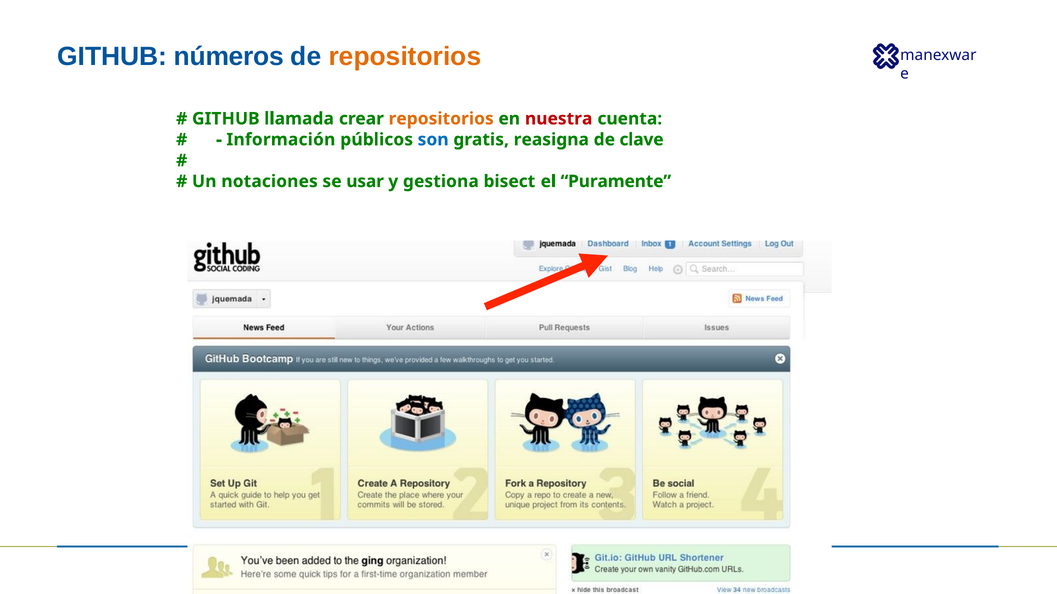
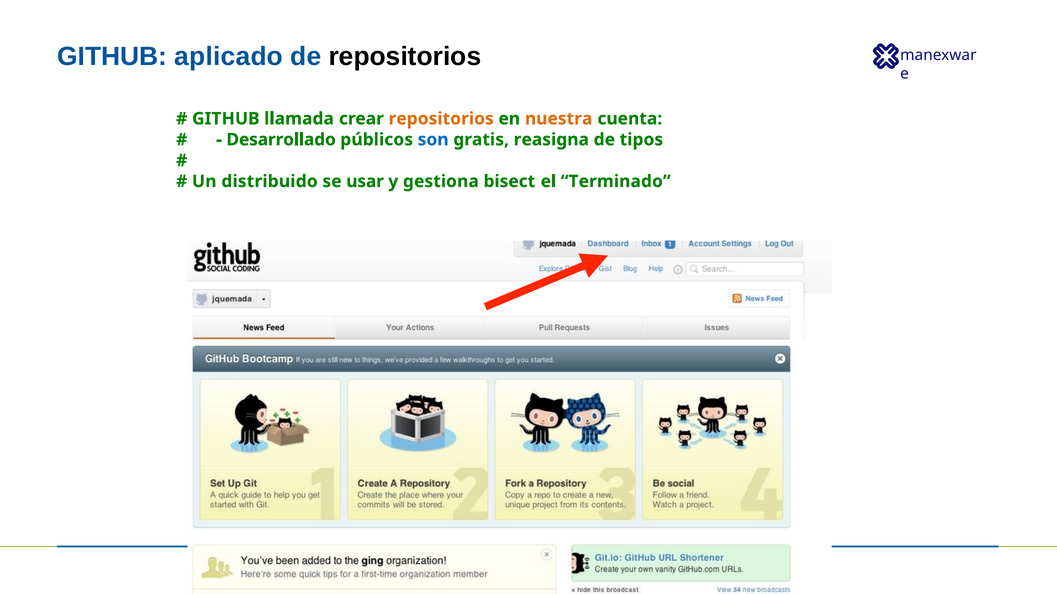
números: números -> aplicado
repositorios at (405, 56) colour: orange -> black
nuestra colour: red -> orange
Información: Información -> Desarrollado
clave: clave -> tipos
notaciones: notaciones -> distribuido
Puramente: Puramente -> Terminado
